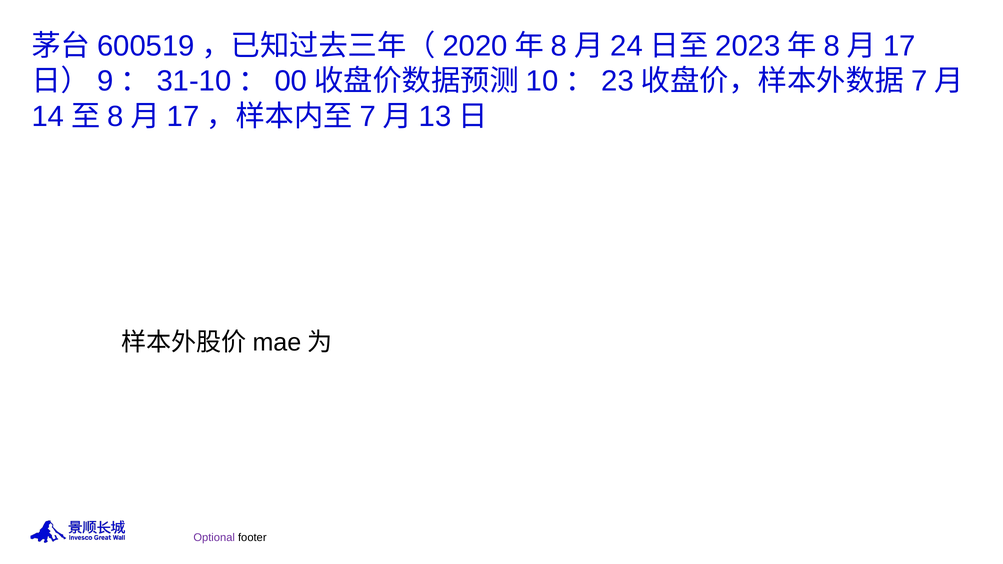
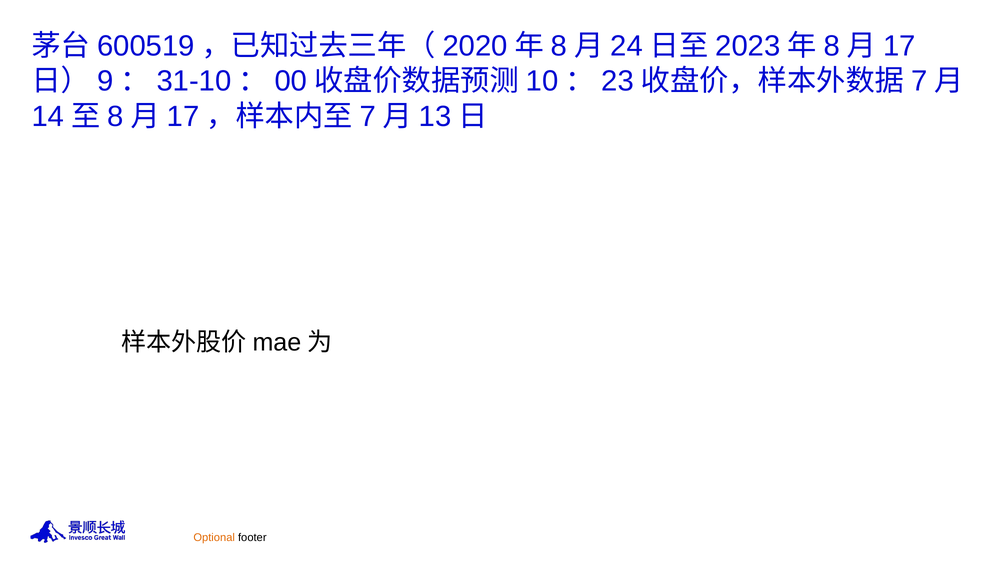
Optional colour: purple -> orange
